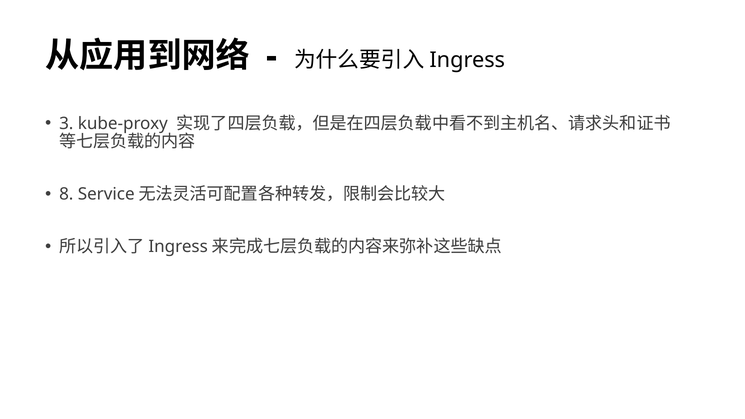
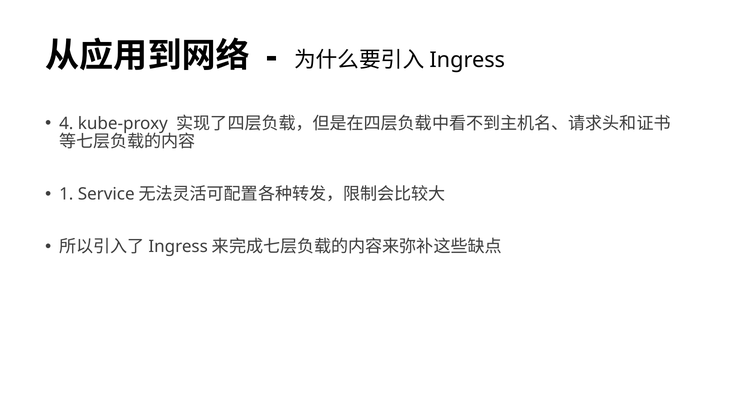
3: 3 -> 4
8: 8 -> 1
